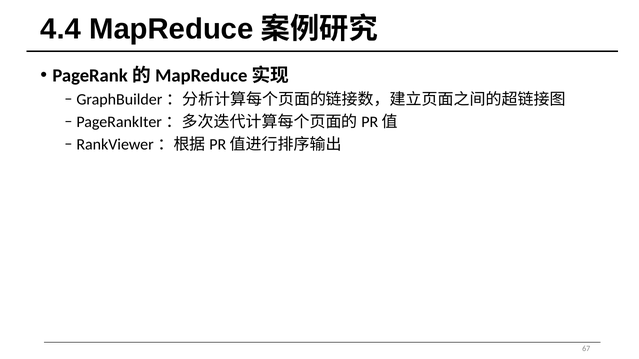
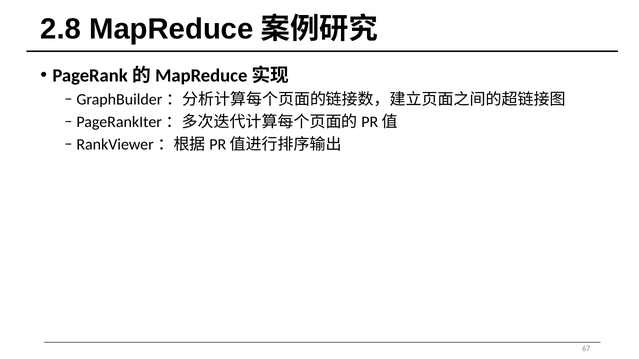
4.4: 4.4 -> 2.8
